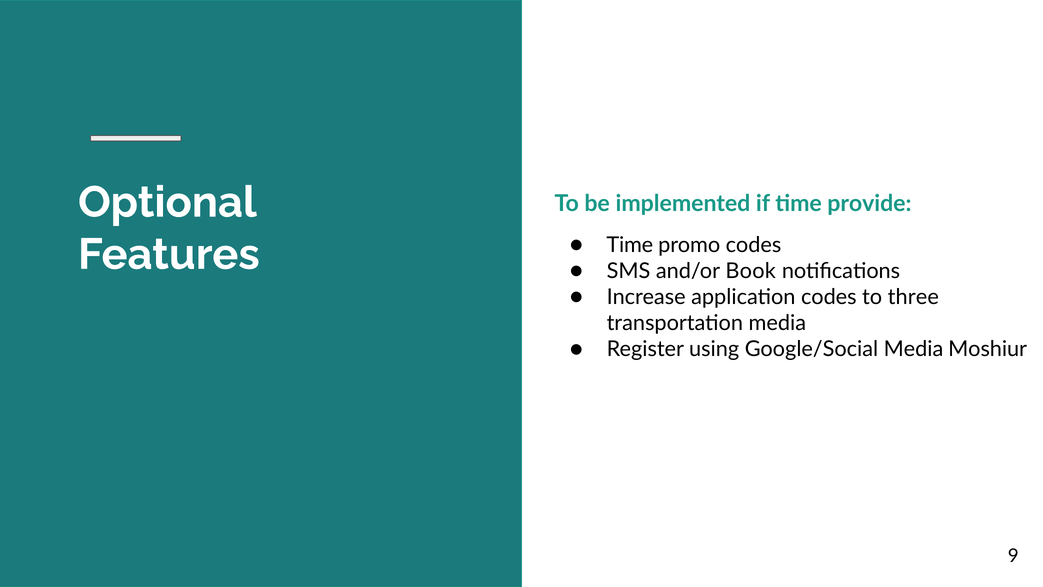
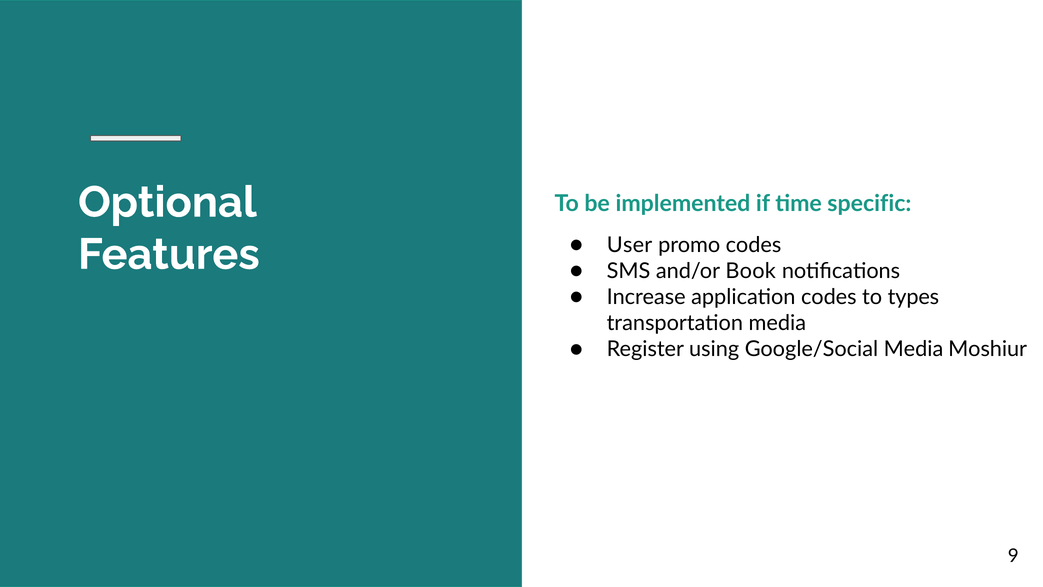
provide: provide -> specific
Time at (630, 245): Time -> User
three: three -> types
